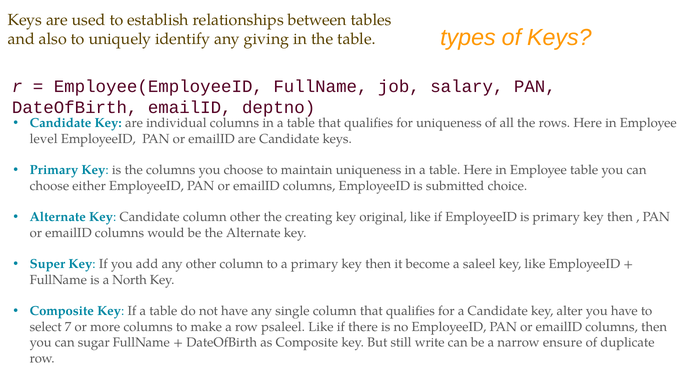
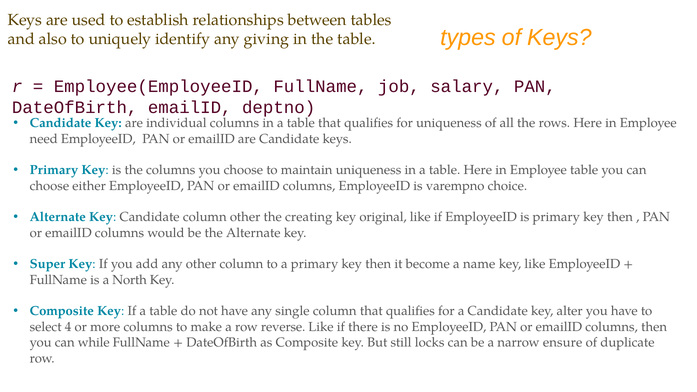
level: level -> need
submitted: submitted -> varempno
saleel: saleel -> name
7: 7 -> 4
psaleel: psaleel -> reverse
sugar: sugar -> while
write: write -> locks
